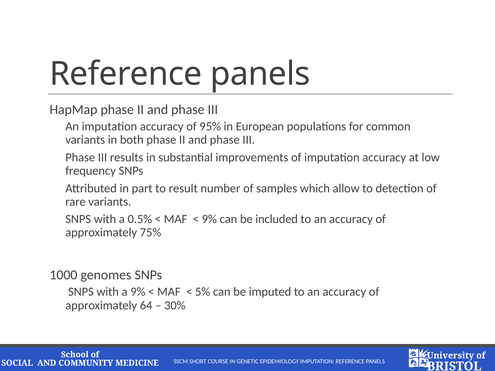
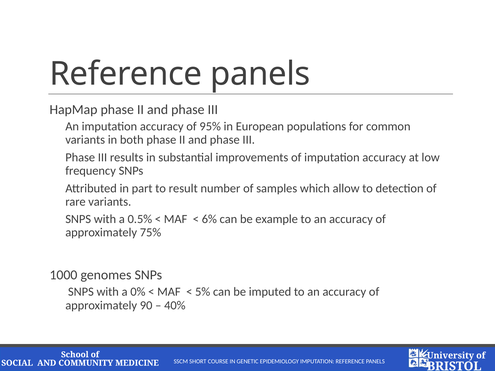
9% at (209, 219): 9% -> 6%
included: included -> example
a 9%: 9% -> 0%
64: 64 -> 90
30%: 30% -> 40%
